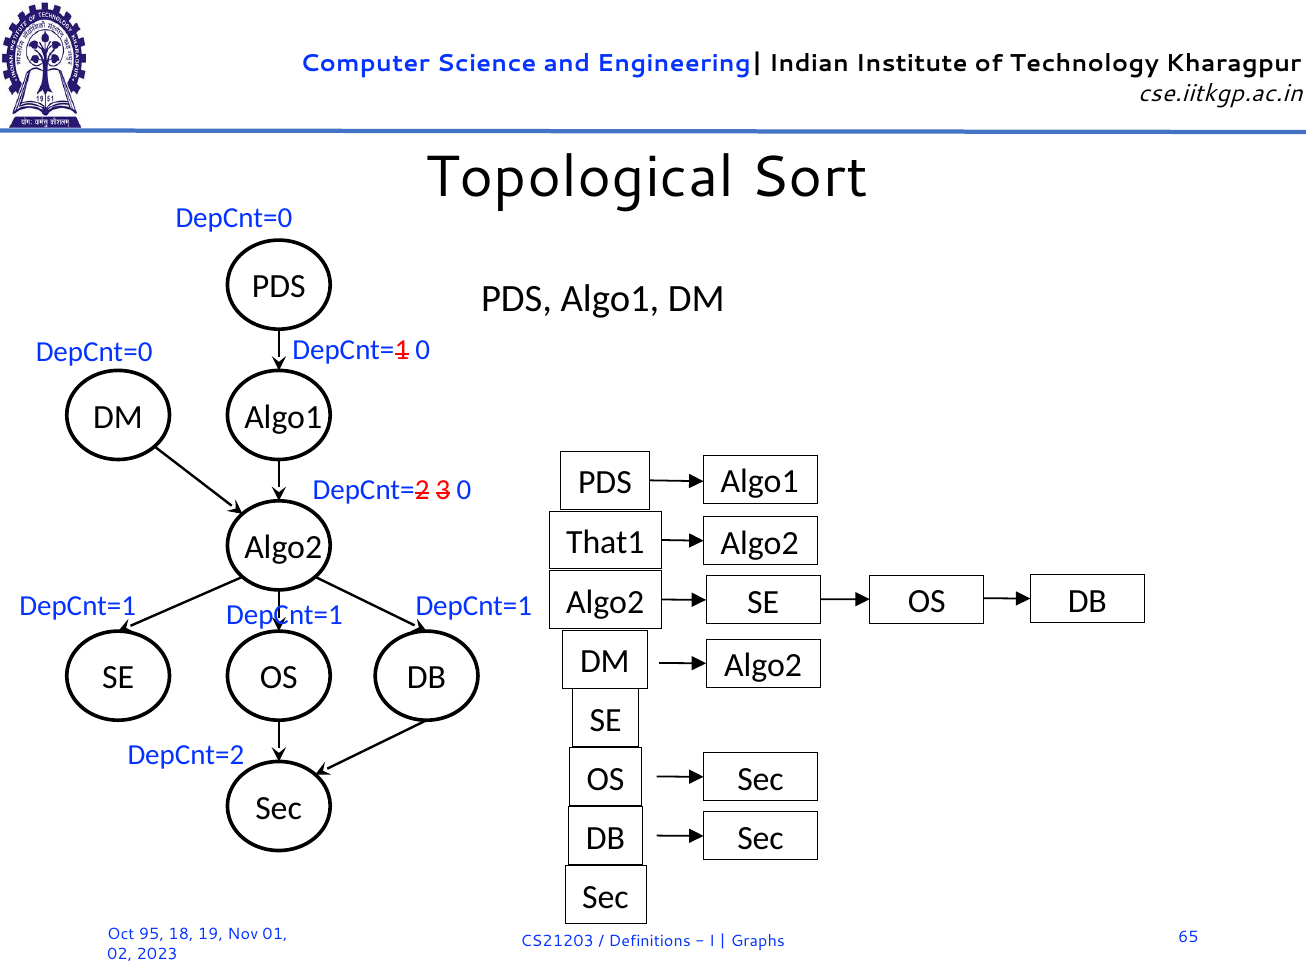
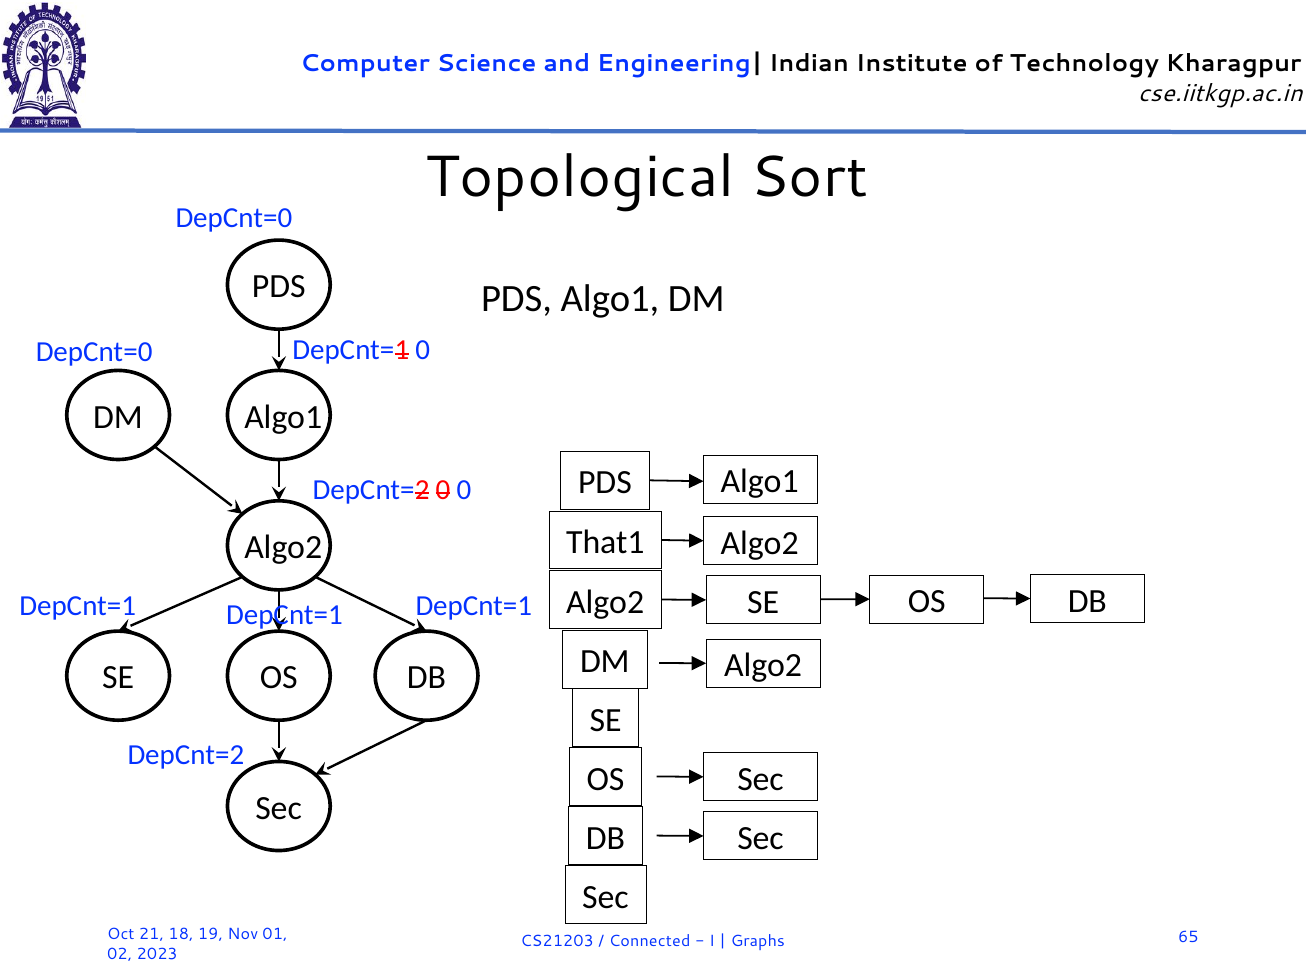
DepCnt=2 3: 3 -> 0
95: 95 -> 21
Definitions: Definitions -> Connected
